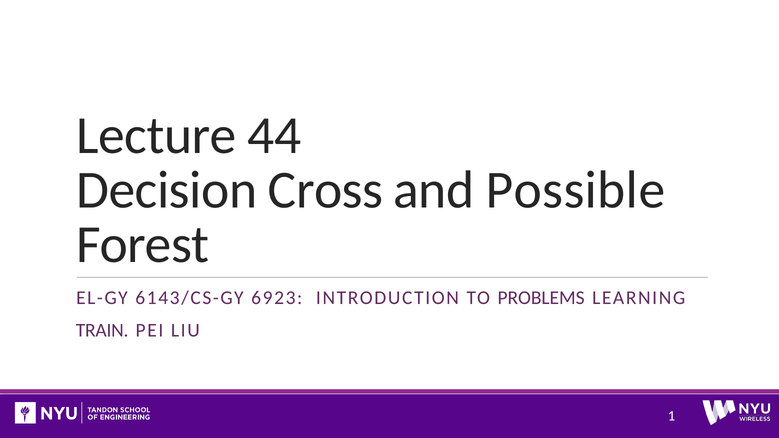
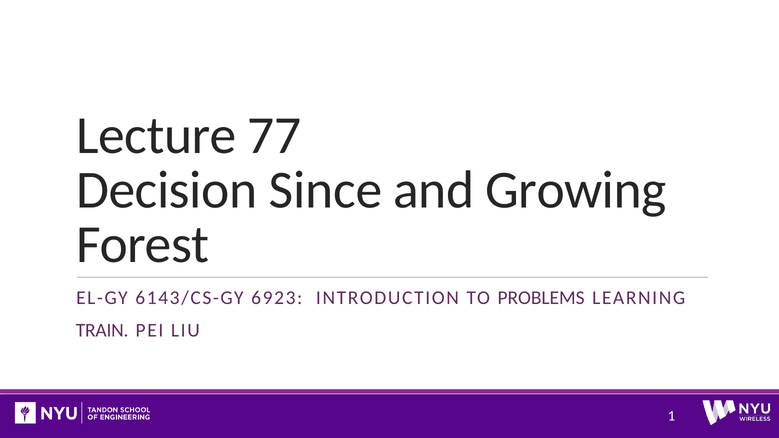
44: 44 -> 77
Cross: Cross -> Since
Possible: Possible -> Growing
